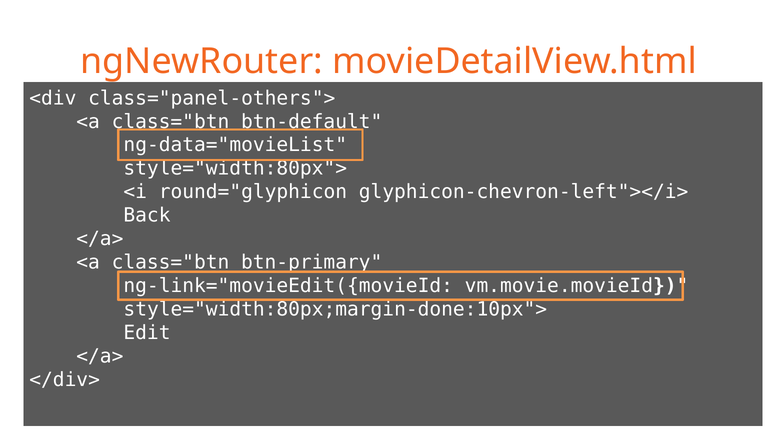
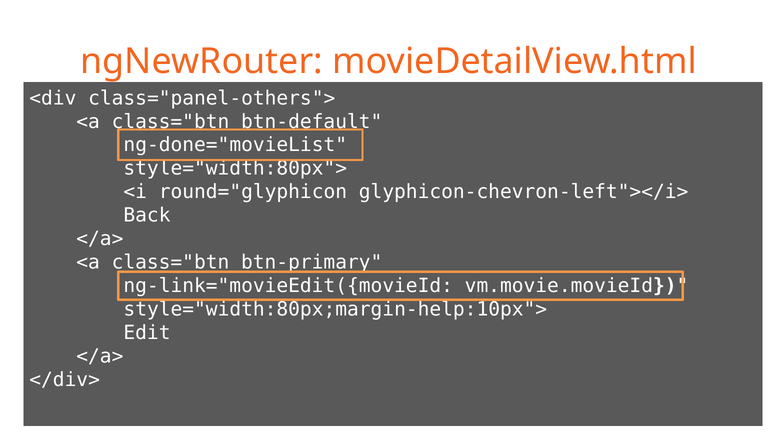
ng-data="movieList: ng-data="movieList -> ng-done="movieList
style="width:80px;margin-done:10px">: style="width:80px;margin-done:10px"> -> style="width:80px;margin-help:10px">
